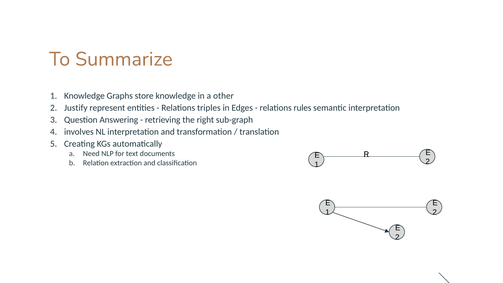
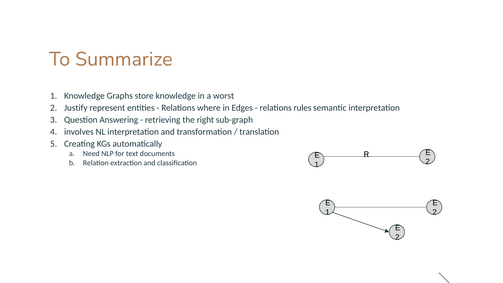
other: other -> worst
triples: triples -> where
